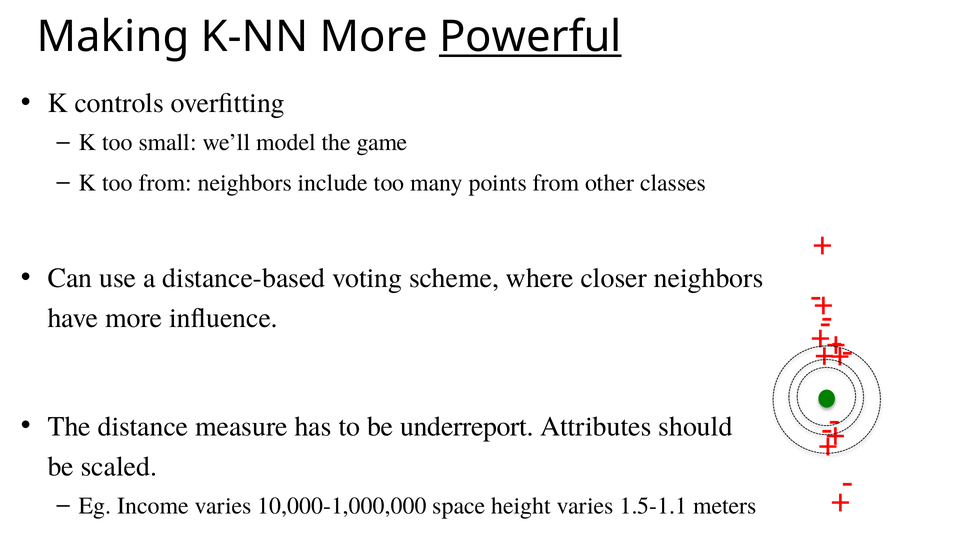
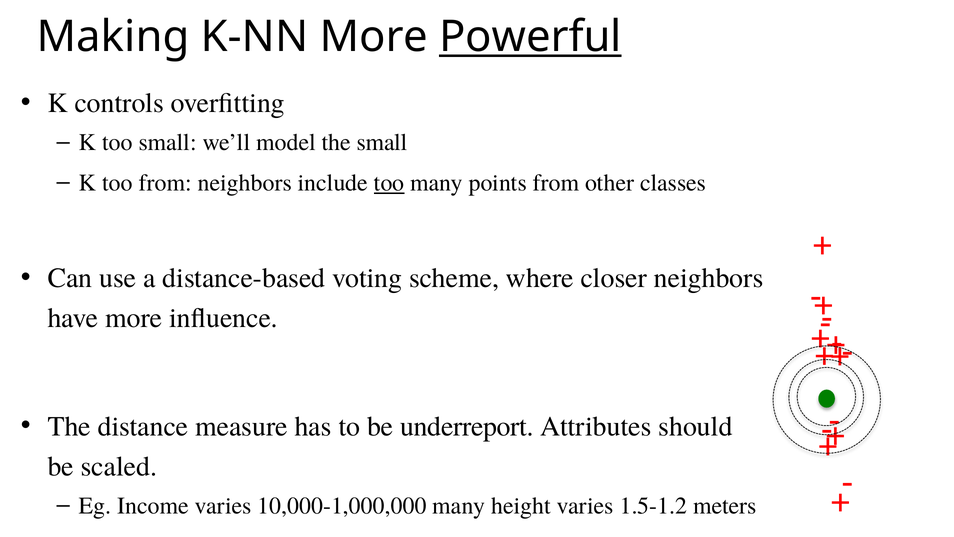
the game: game -> small
too at (389, 183) underline: none -> present
10,000-1,000,000 space: space -> many
1.5-1.1: 1.5-1.1 -> 1.5-1.2
